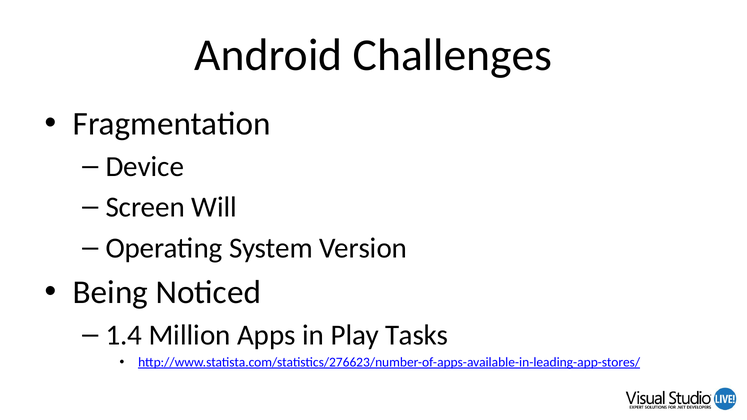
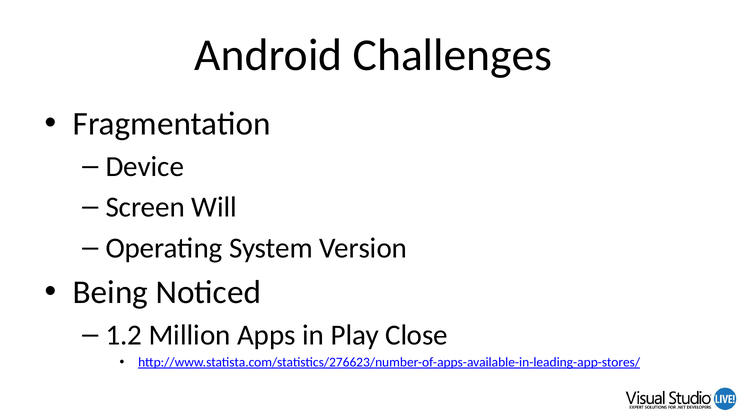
1.4: 1.4 -> 1.2
Tasks: Tasks -> Close
